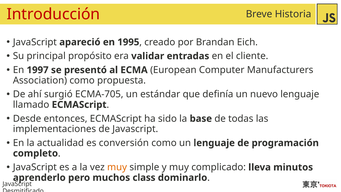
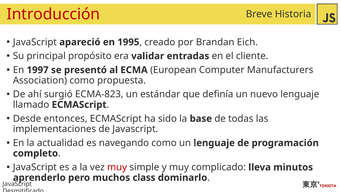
ECMA-705: ECMA-705 -> ECMA-823
conversión: conversión -> navegando
muy at (117, 167) colour: orange -> red
